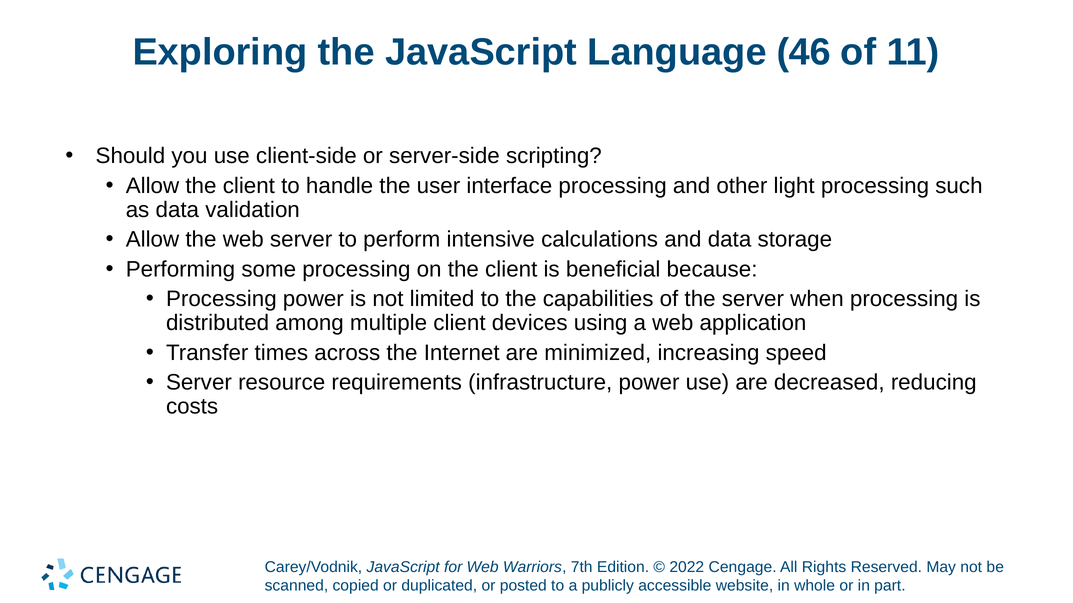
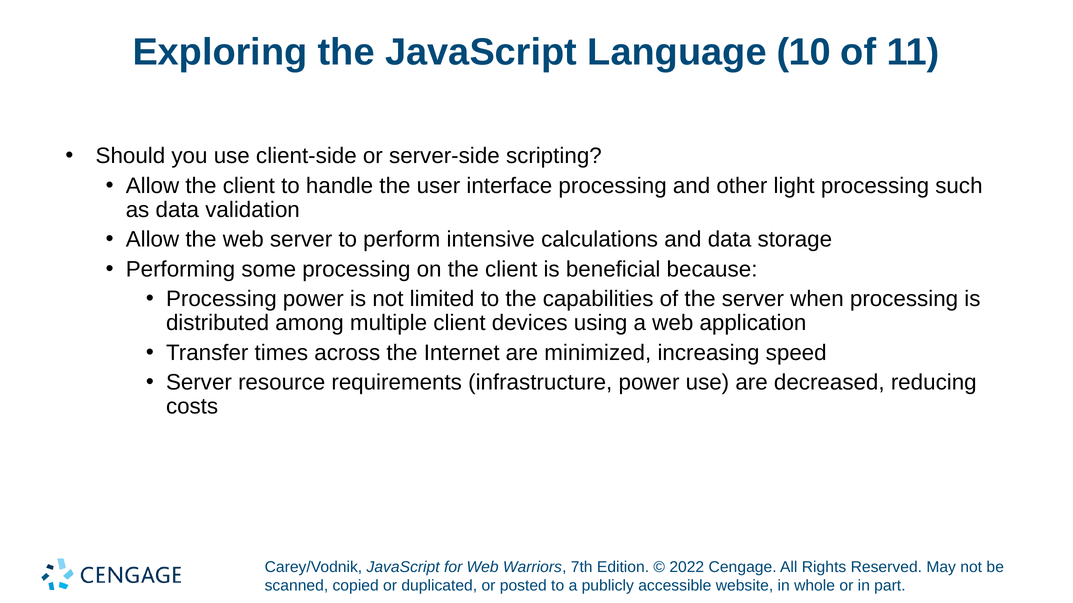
46: 46 -> 10
